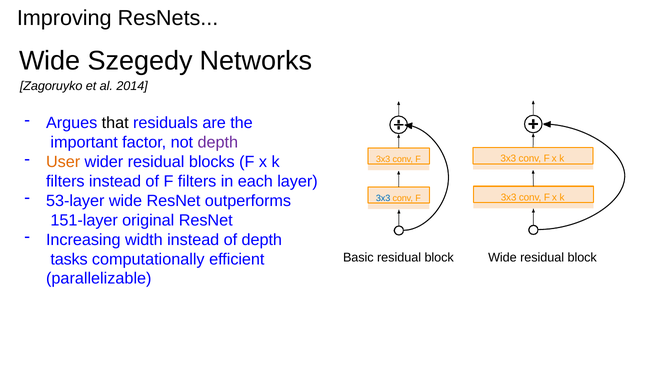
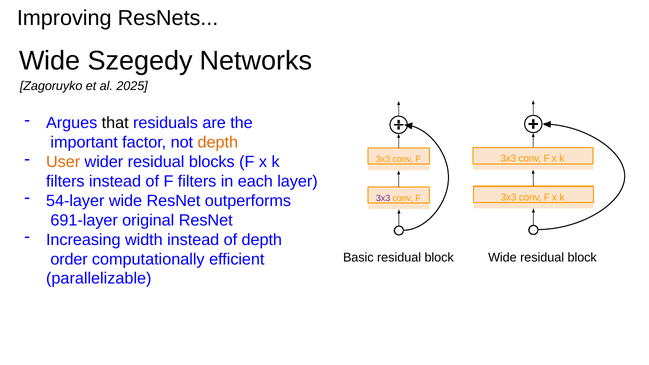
2014: 2014 -> 2025
depth at (218, 142) colour: purple -> orange
53-layer: 53-layer -> 54-layer
3x3 at (383, 198) colour: blue -> purple
151-layer: 151-layer -> 691-layer
tasks: tasks -> order
